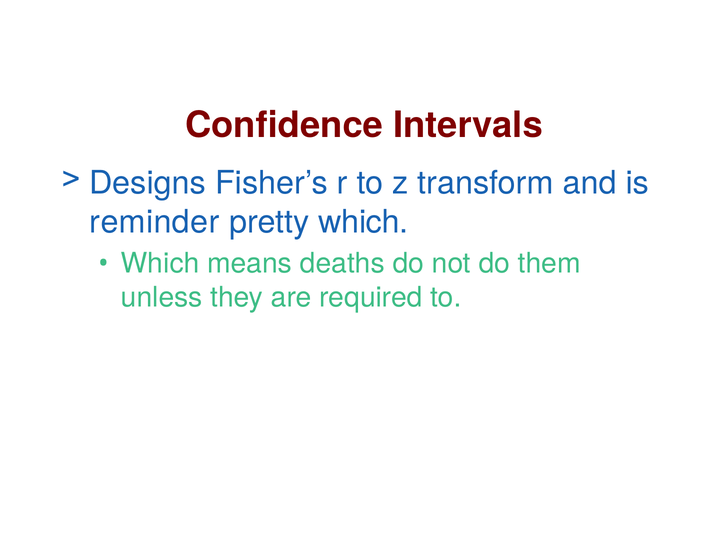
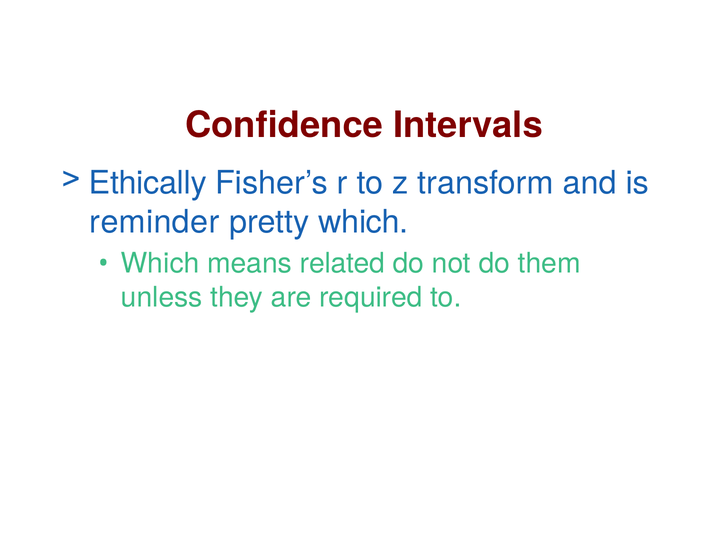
Designs: Designs -> Ethically
deaths: deaths -> related
